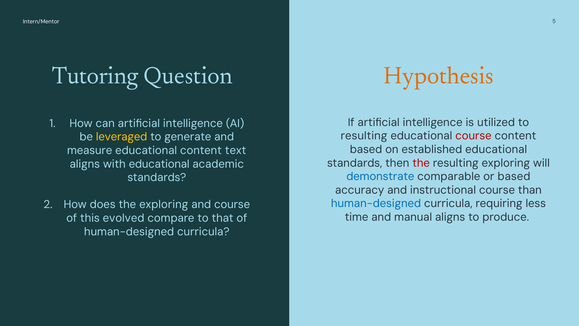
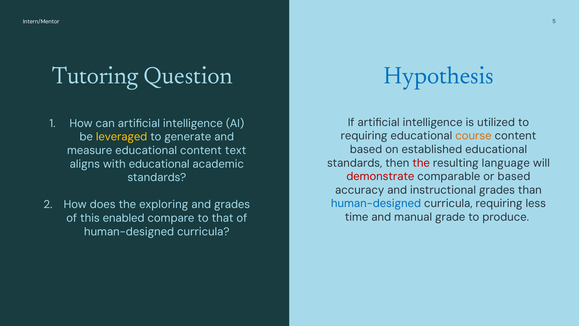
Hypothesis colour: orange -> blue
resulting at (364, 136): resulting -> requiring
course at (473, 136) colour: red -> orange
resulting exploring: exploring -> language
demonstrate colour: blue -> red
instructional course: course -> grades
and course: course -> grades
manual aligns: aligns -> grade
evolved: evolved -> enabled
